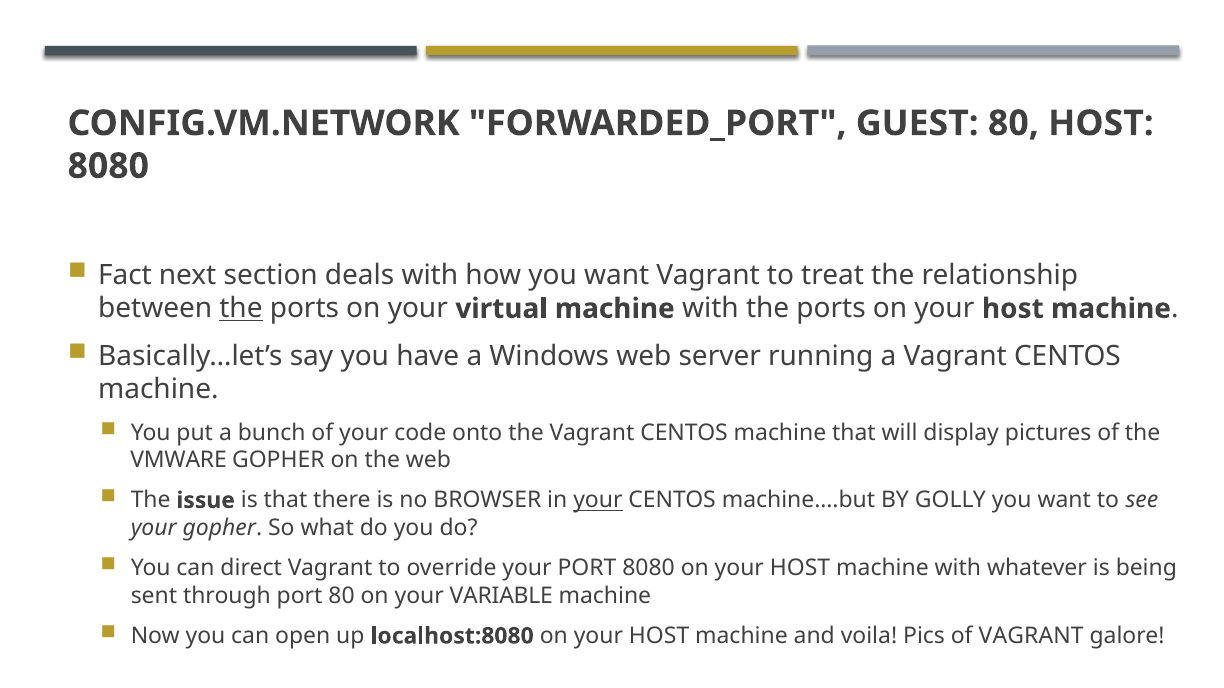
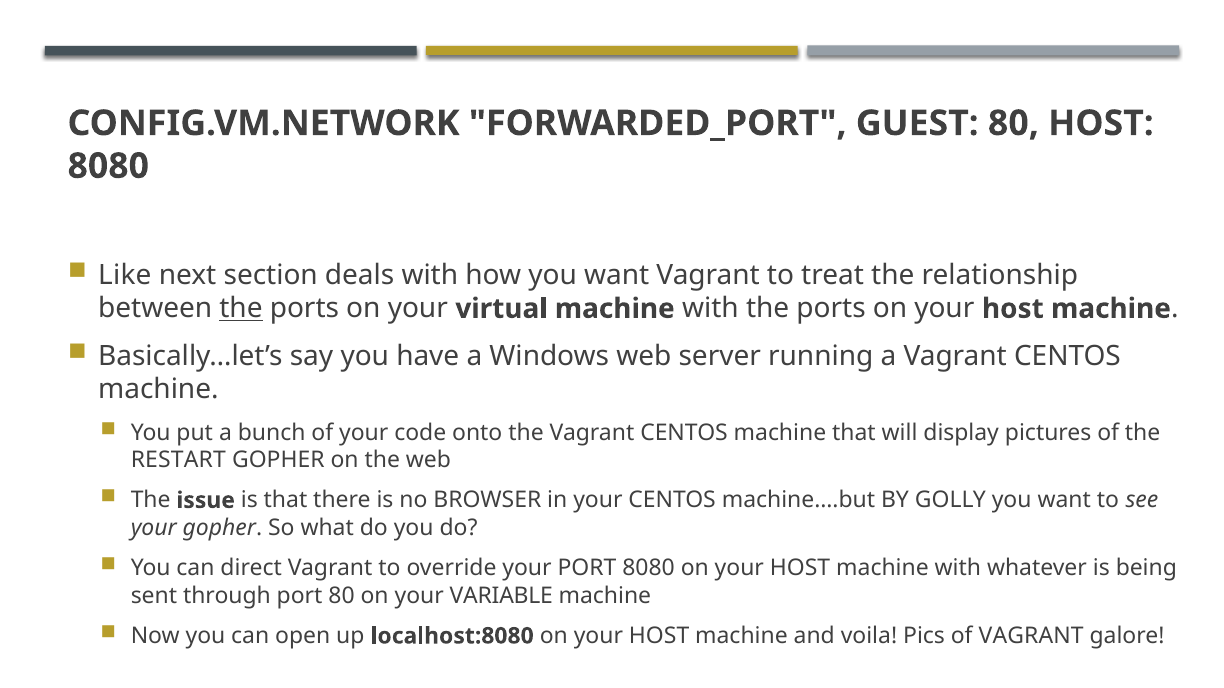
Fact: Fact -> Like
VMWARE: VMWARE -> RESTART
your at (598, 501) underline: present -> none
